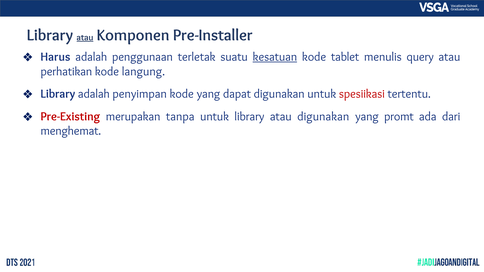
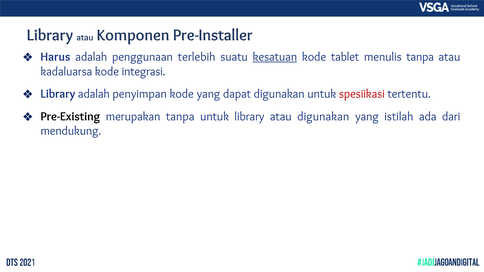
atau at (85, 38) underline: present -> none
terletak: terletak -> terlebih
menulis query: query -> tanpa
perhatikan: perhatikan -> kadaluarsa
langung: langung -> integrasi
Pre-Existing colour: red -> black
promt: promt -> istilah
menghemat: menghemat -> mendukung
